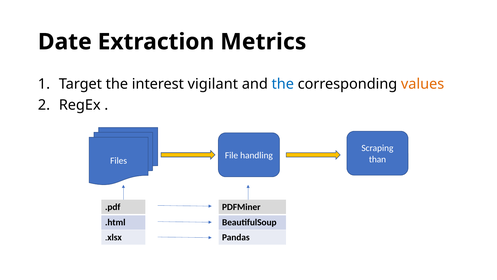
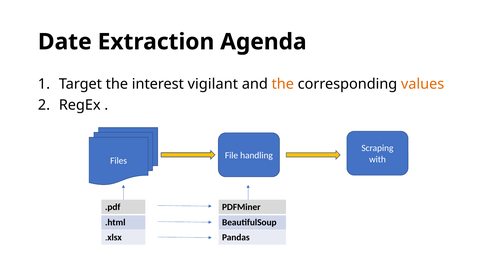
Metrics: Metrics -> Agenda
the at (283, 84) colour: blue -> orange
than: than -> with
